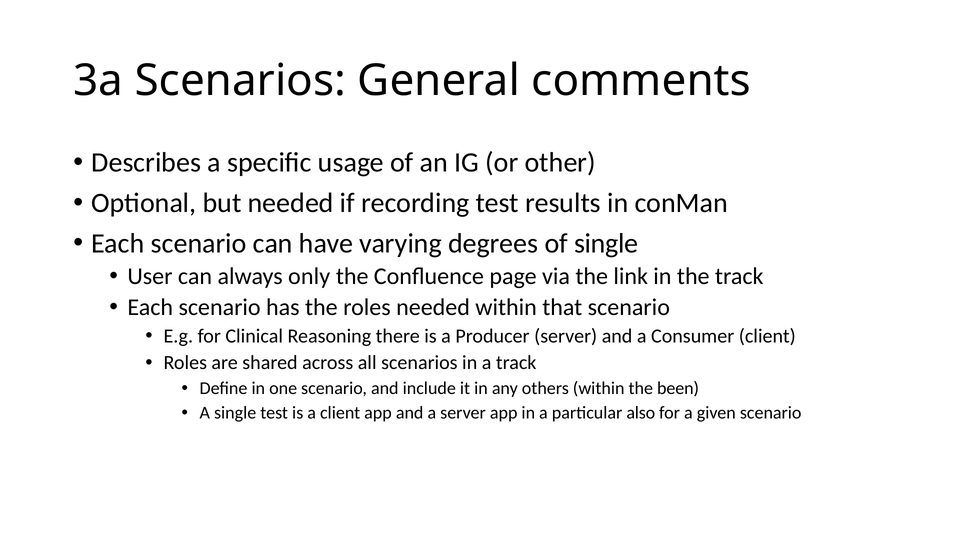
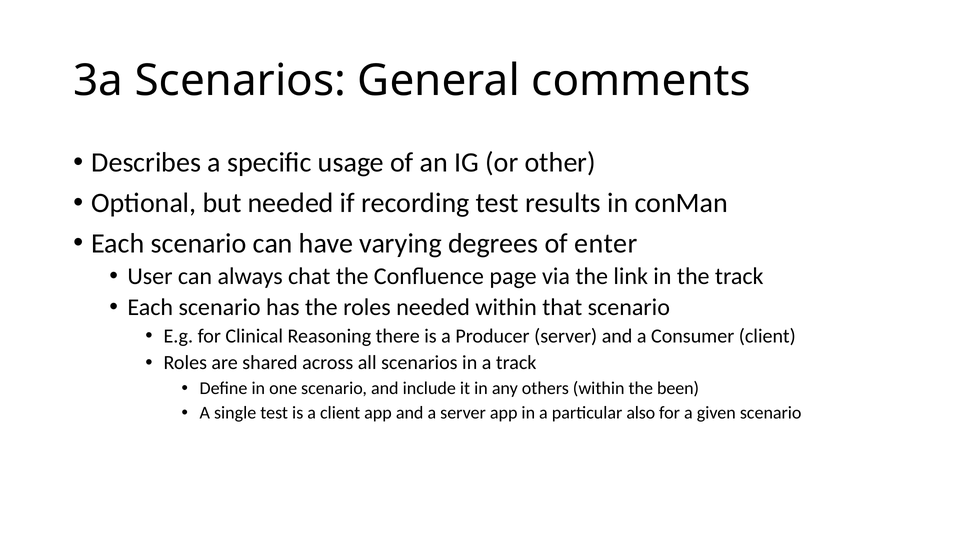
of single: single -> enter
only: only -> chat
